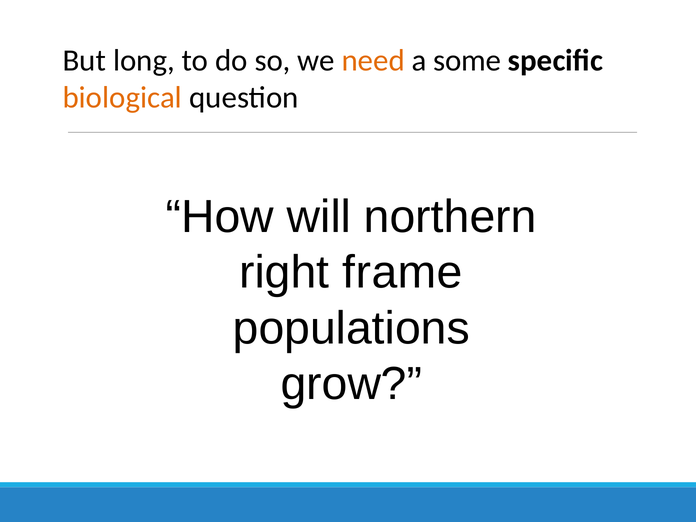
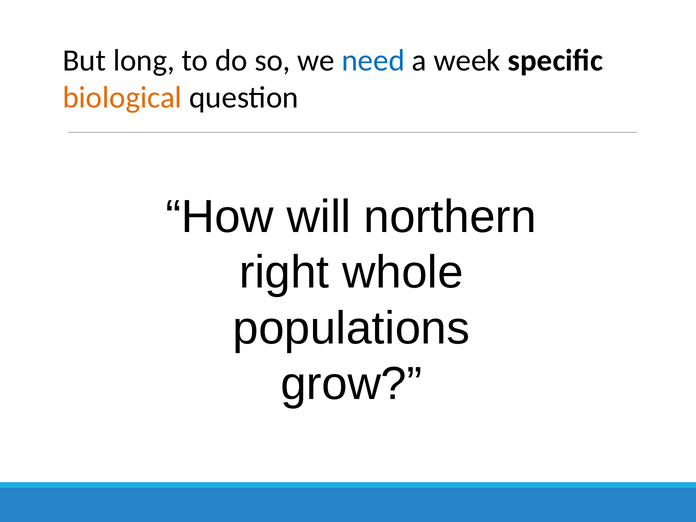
need colour: orange -> blue
some: some -> week
frame: frame -> whole
